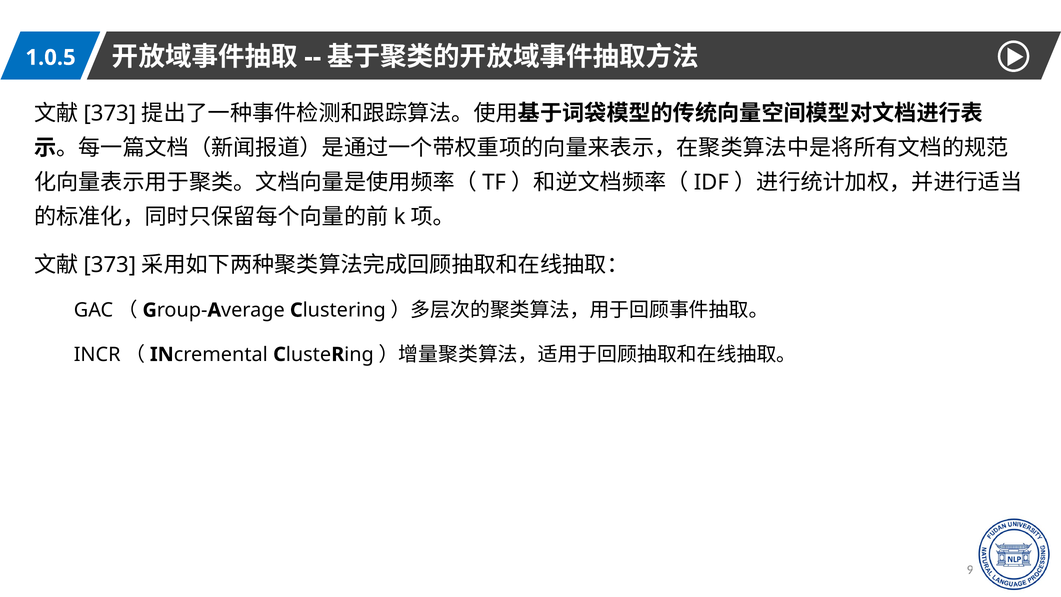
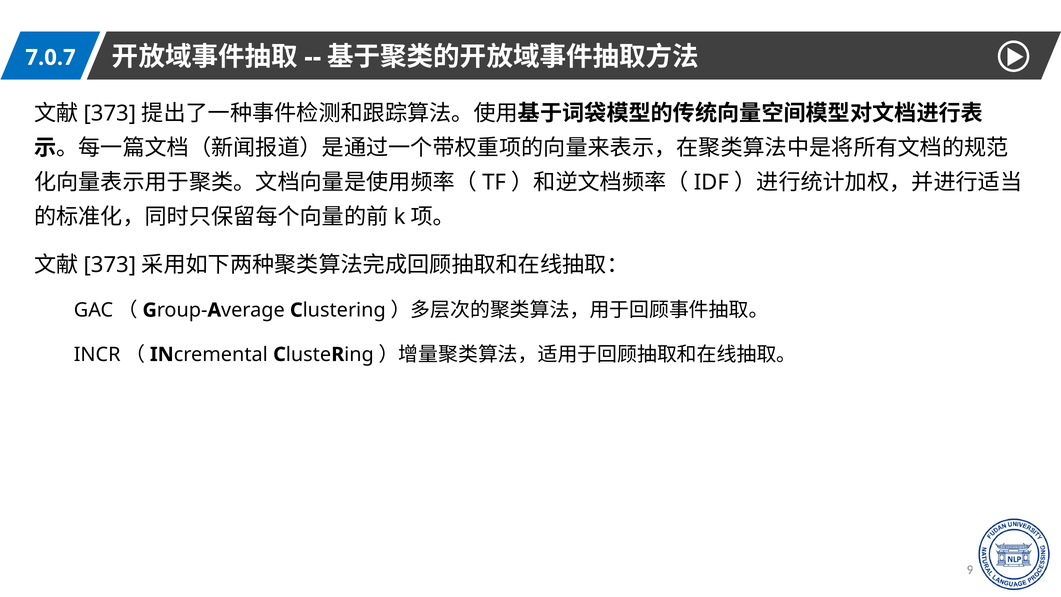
1.0.5: 1.0.5 -> 7.0.7
